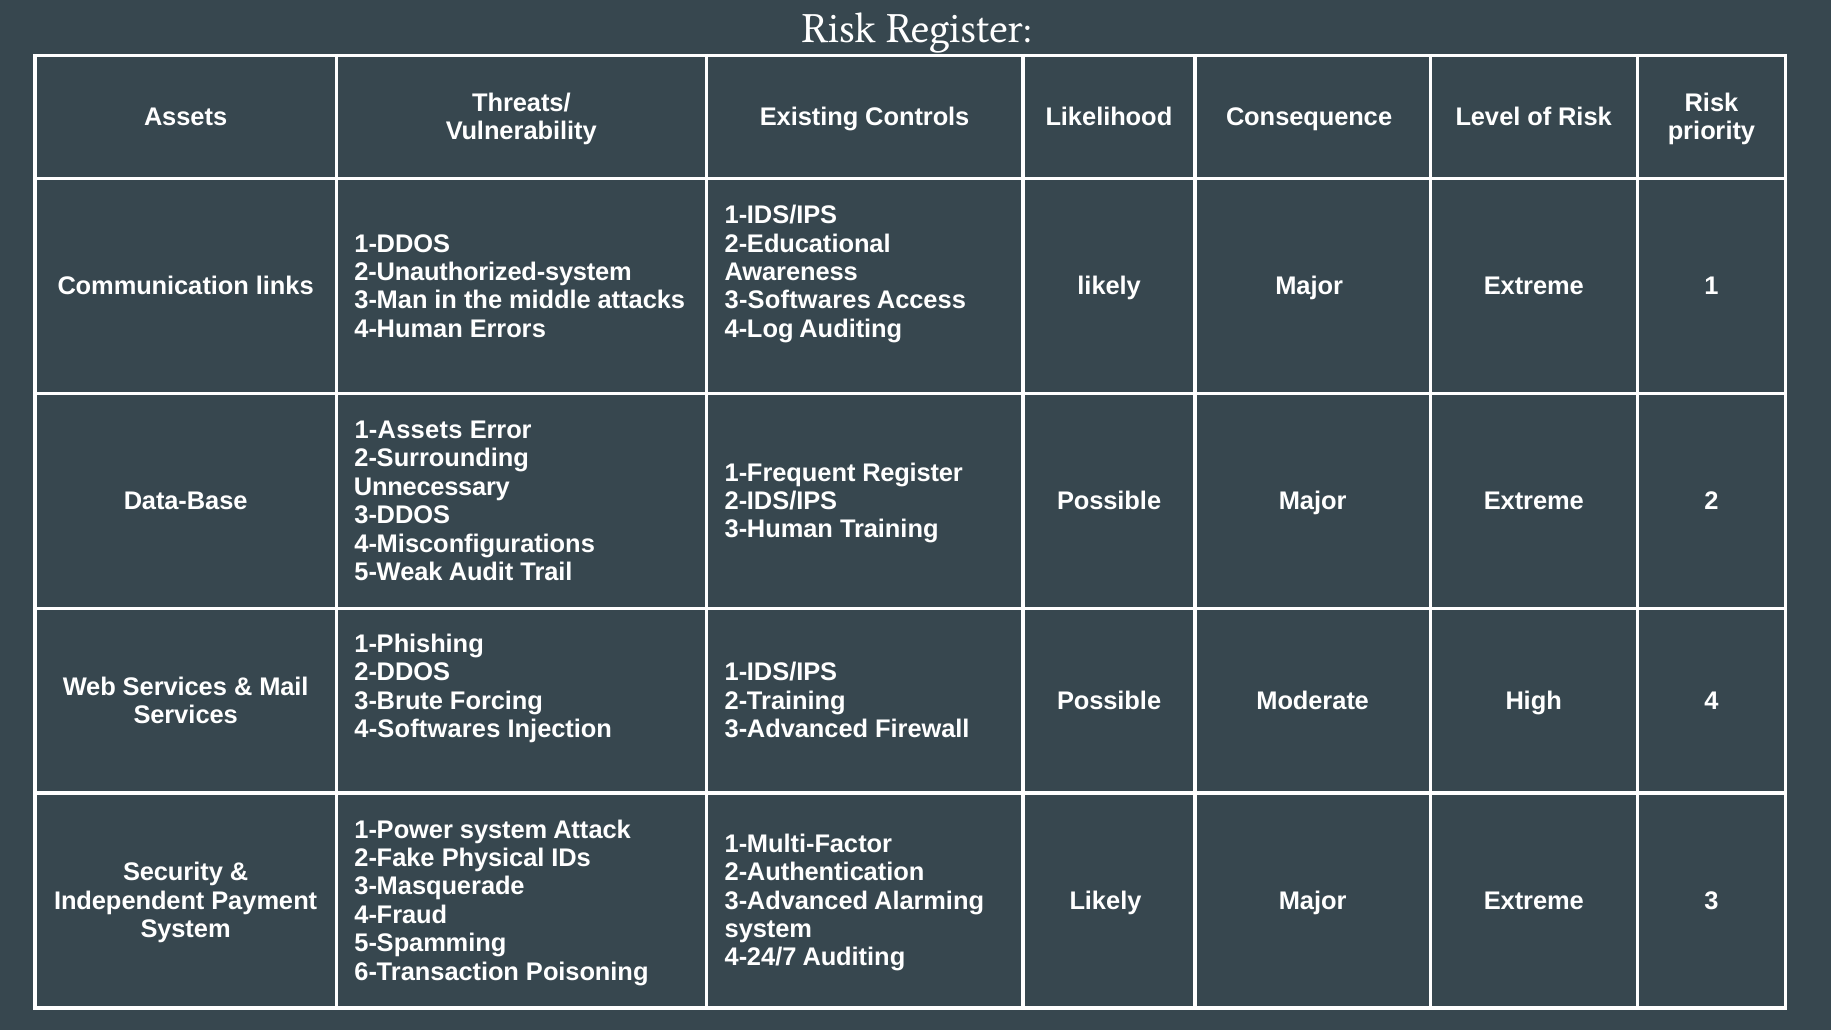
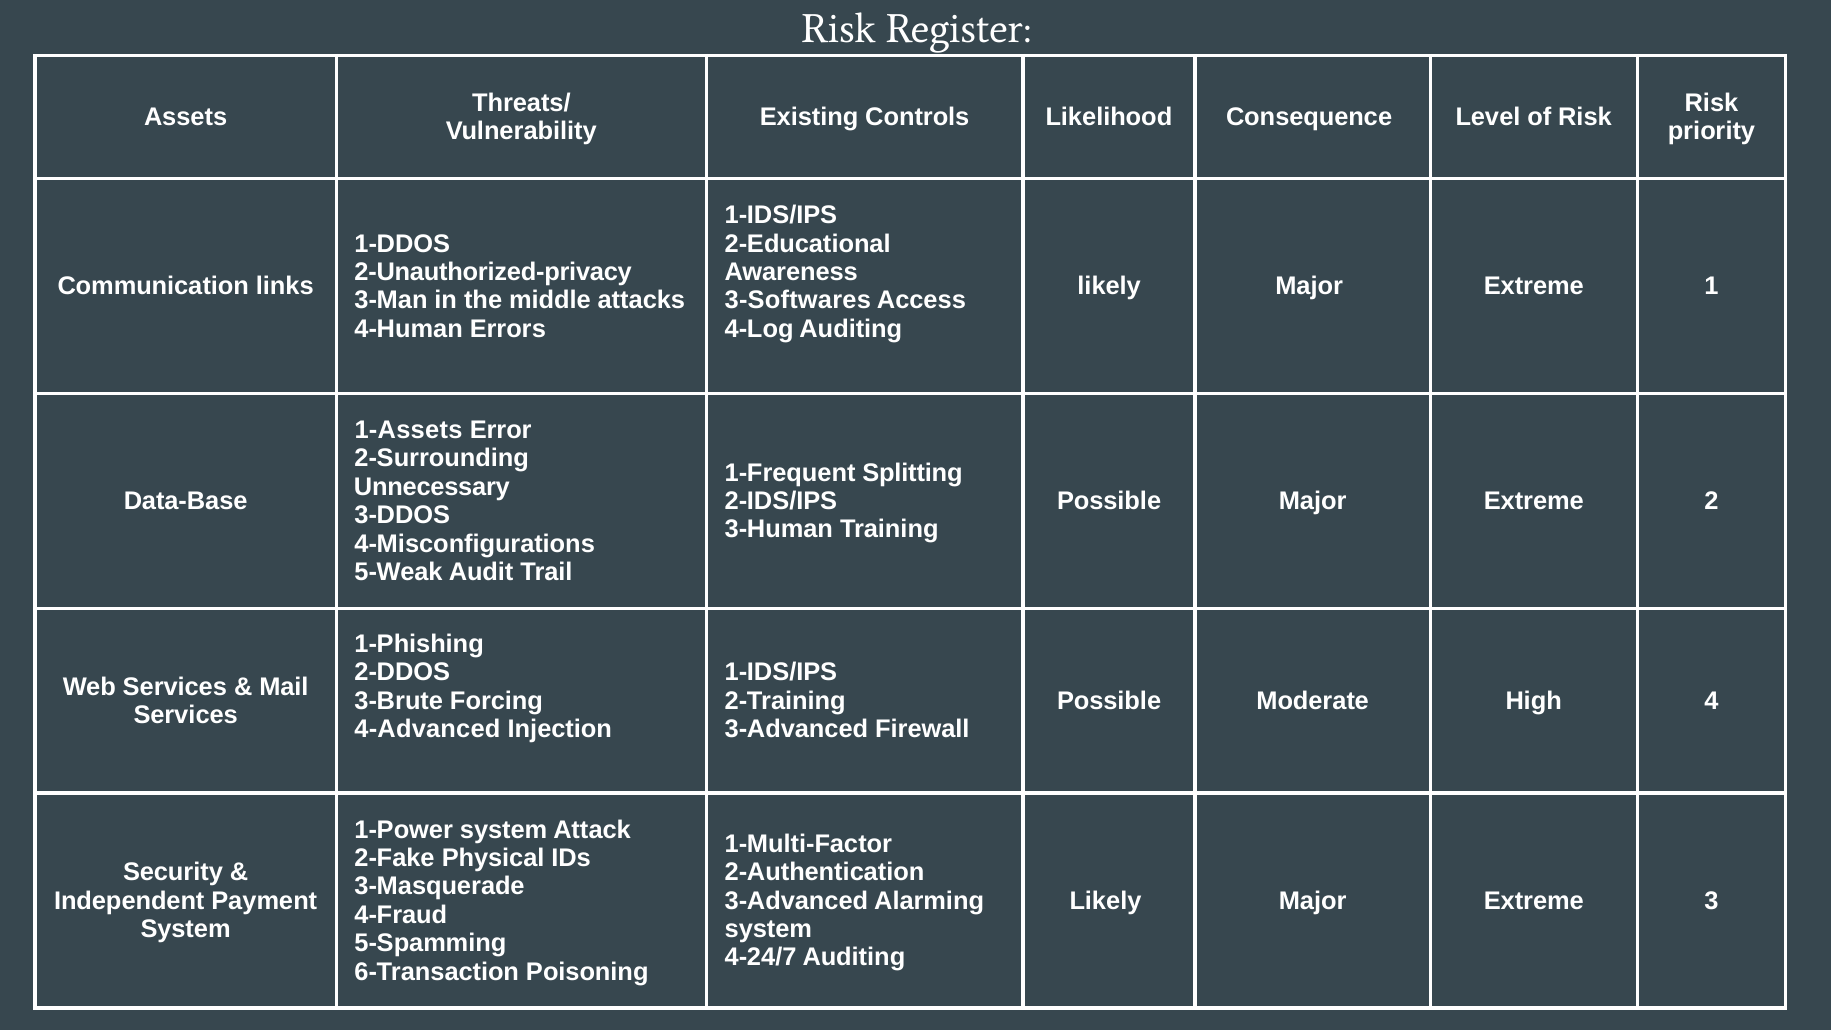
2-Unauthorized-system: 2-Unauthorized-system -> 2-Unauthorized-privacy
1-Frequent Register: Register -> Splitting
4-Softwares: 4-Softwares -> 4-Advanced
